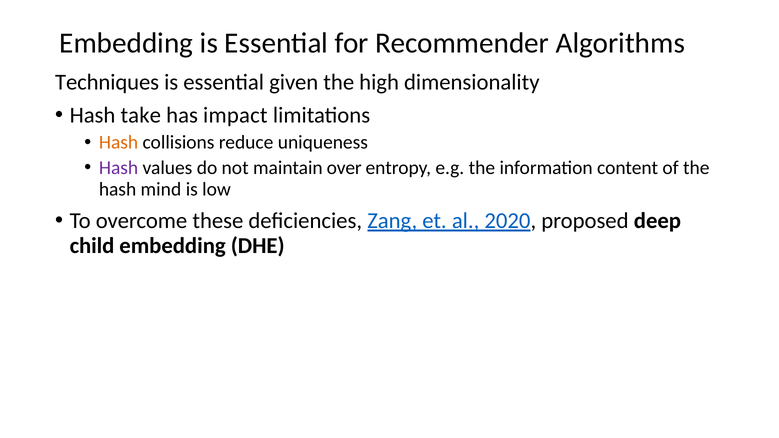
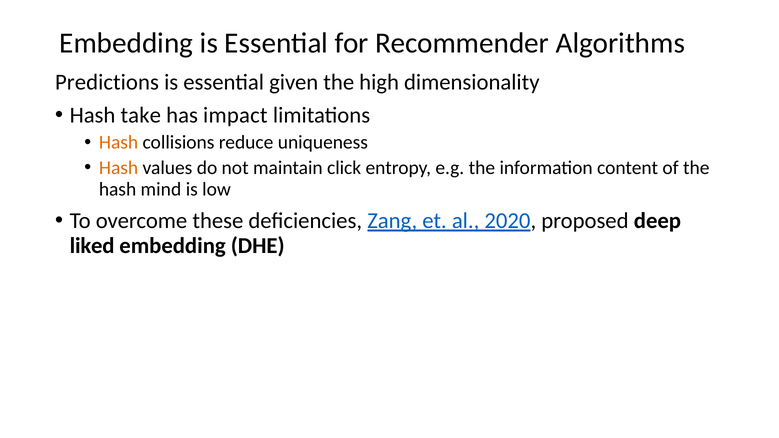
Techniques: Techniques -> Predictions
Hash at (119, 168) colour: purple -> orange
over: over -> click
child: child -> liked
